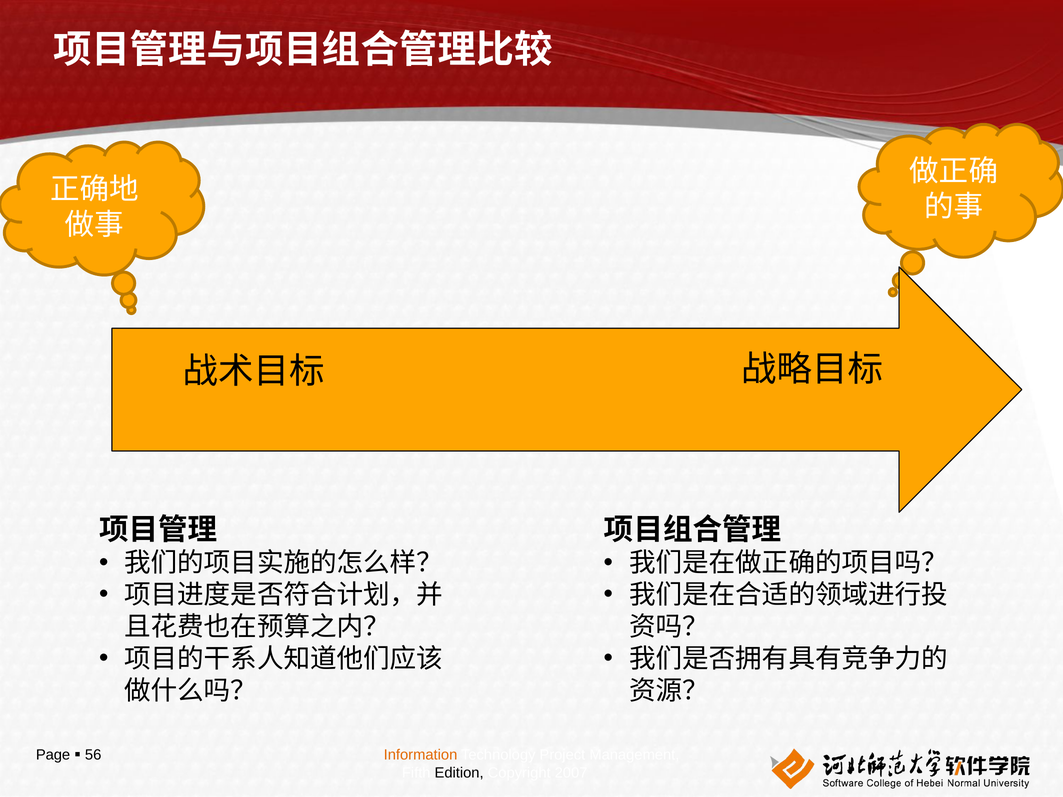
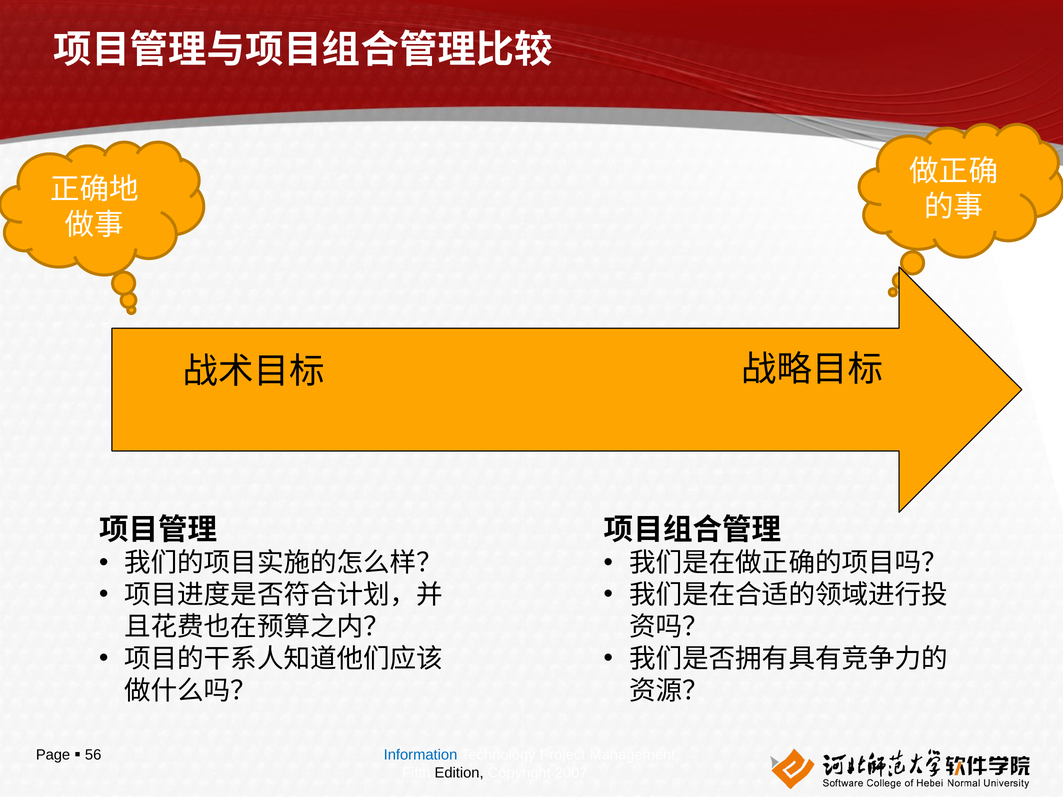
Information colour: orange -> blue
